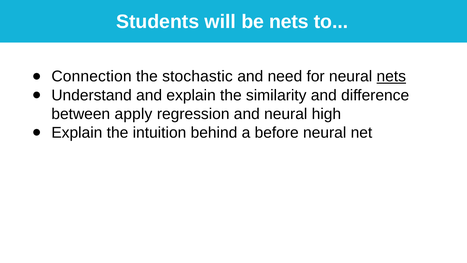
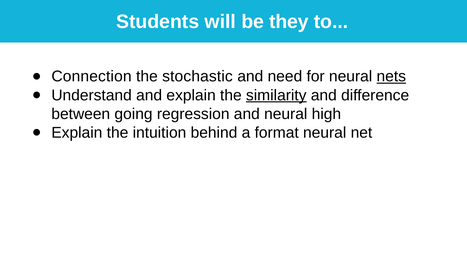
be nets: nets -> they
similarity underline: none -> present
apply: apply -> going
before: before -> format
